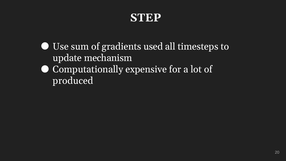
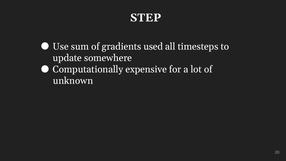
mechanism: mechanism -> somewhere
produced: produced -> unknown
